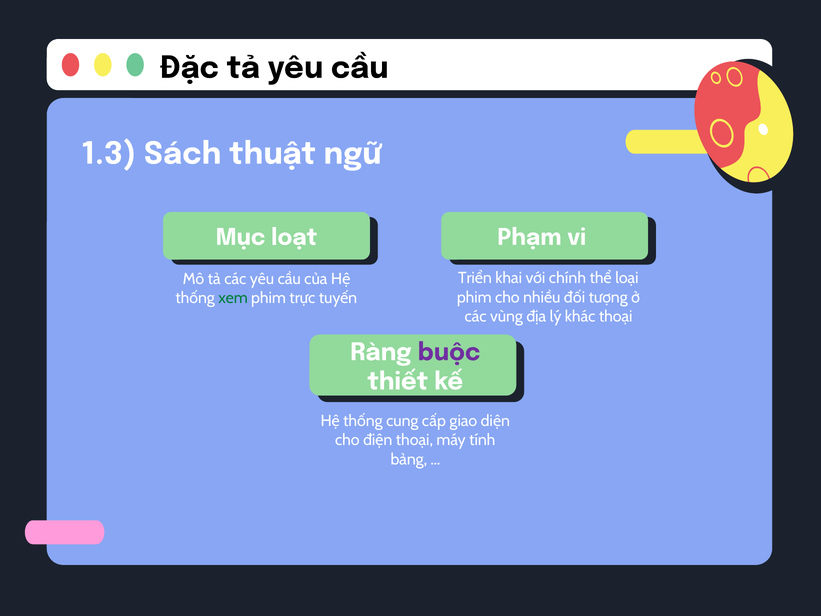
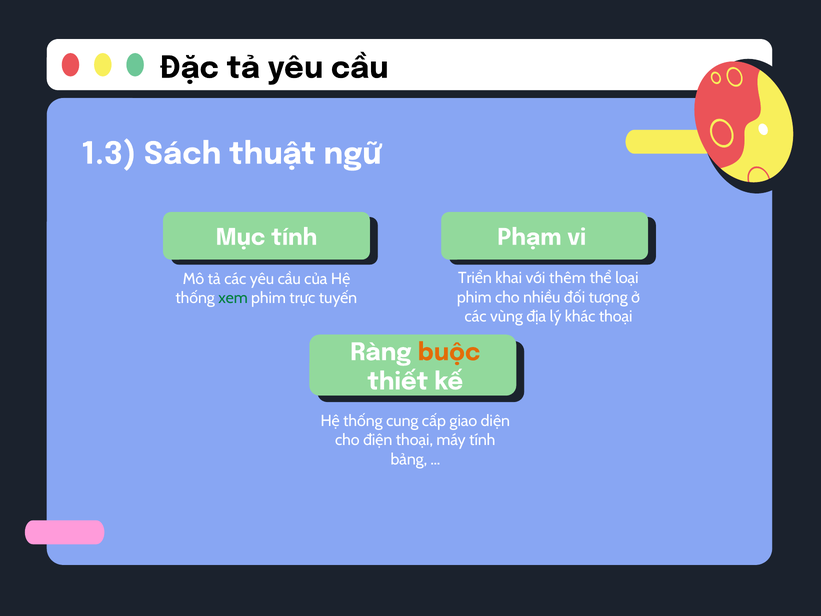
Mục loạt: loạt -> tính
chính: chính -> thêm
buộc colour: purple -> orange
